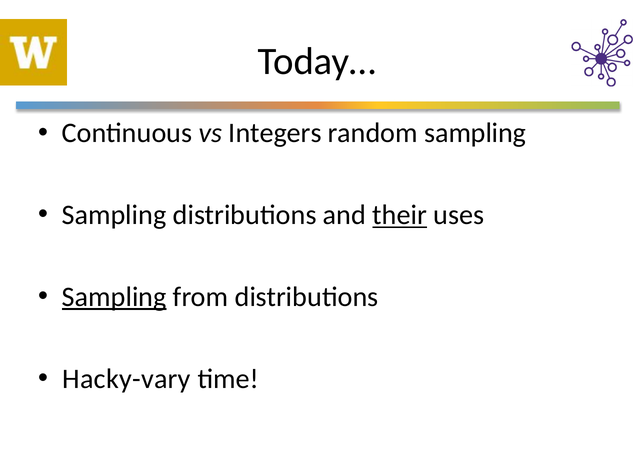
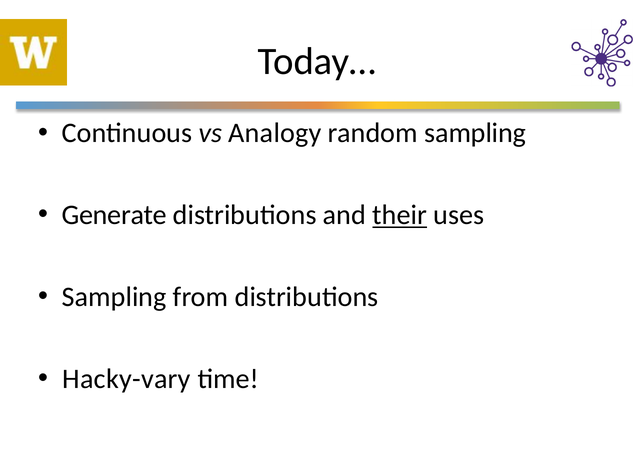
Integers: Integers -> Analogy
Sampling at (114, 215): Sampling -> Generate
Sampling at (114, 297) underline: present -> none
